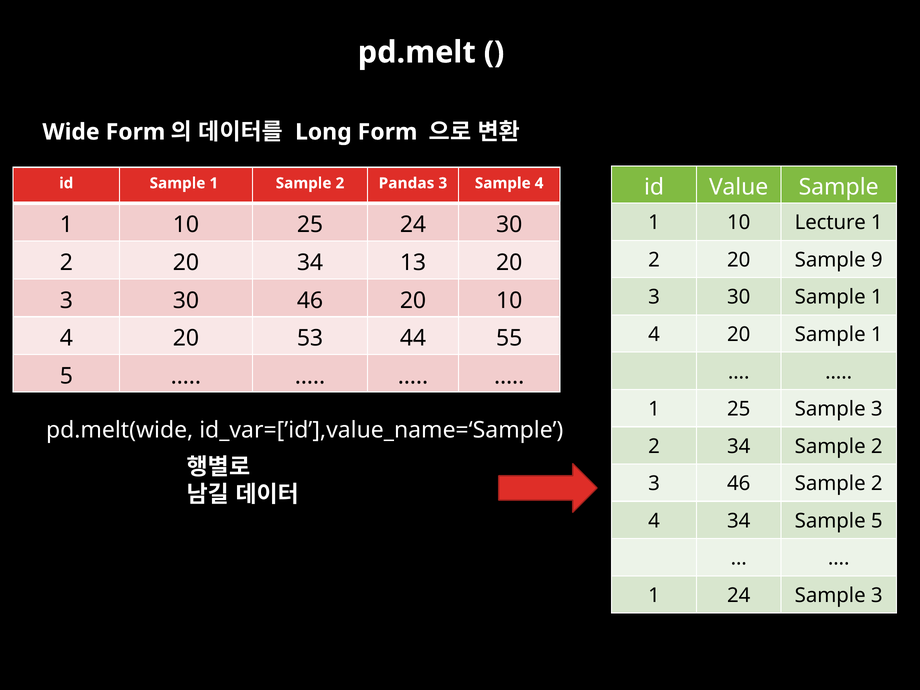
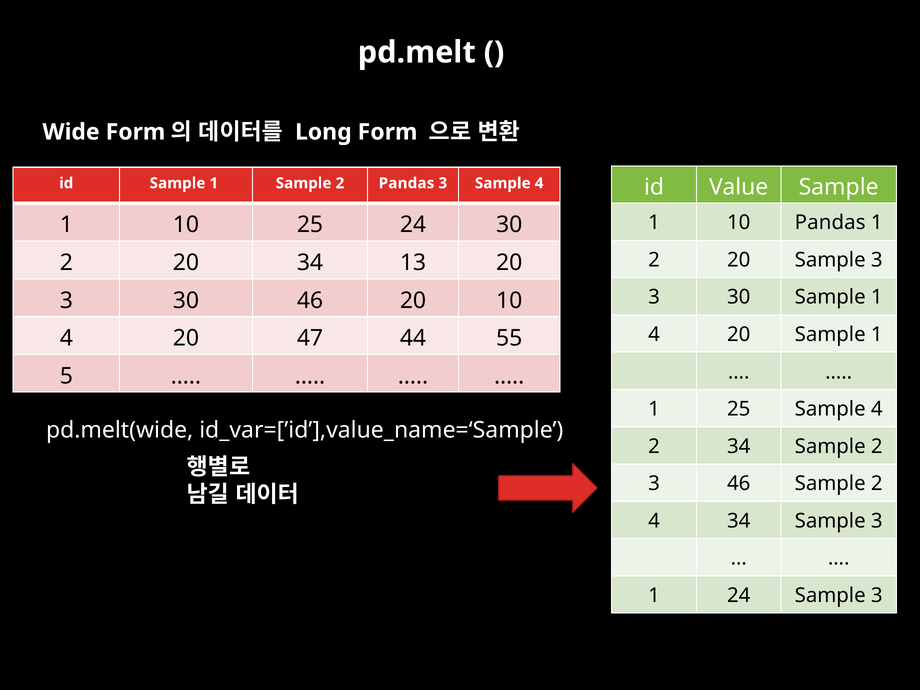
10 Lecture: Lecture -> Pandas
20 Sample 9: 9 -> 3
53: 53 -> 47
25 Sample 3: 3 -> 4
34 Sample 5: 5 -> 3
